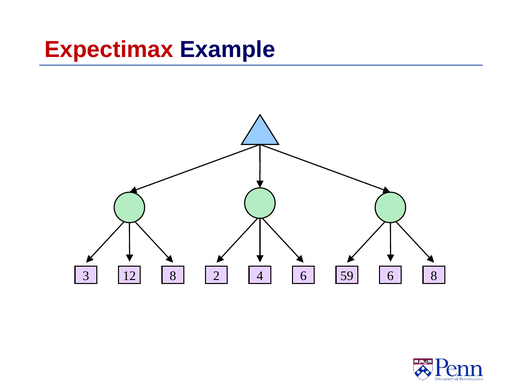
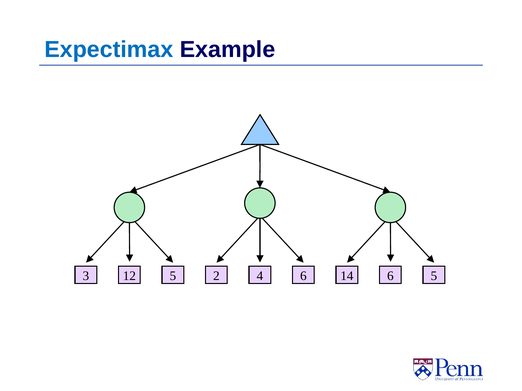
Expectimax colour: red -> blue
12 8: 8 -> 5
59: 59 -> 14
6 8: 8 -> 5
